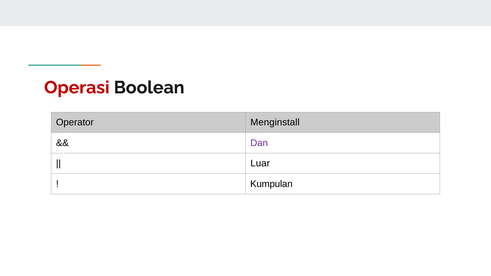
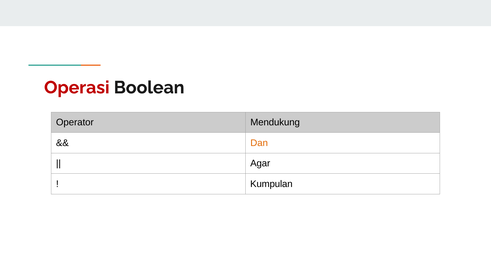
Menginstall: Menginstall -> Mendukung
Dan colour: purple -> orange
Luar: Luar -> Agar
